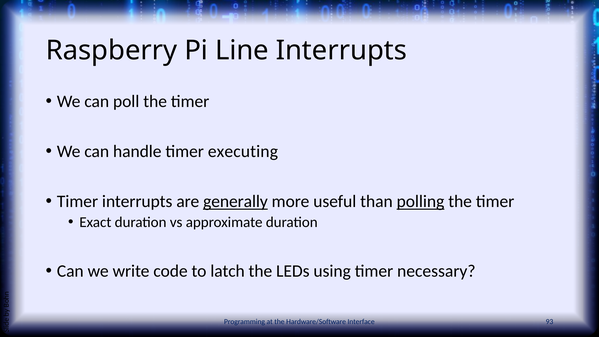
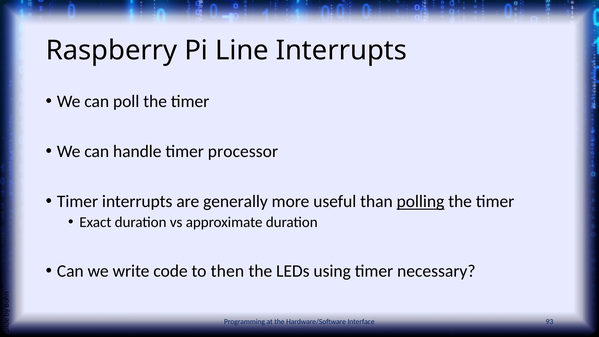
executing: executing -> processor
generally underline: present -> none
latch: latch -> then
